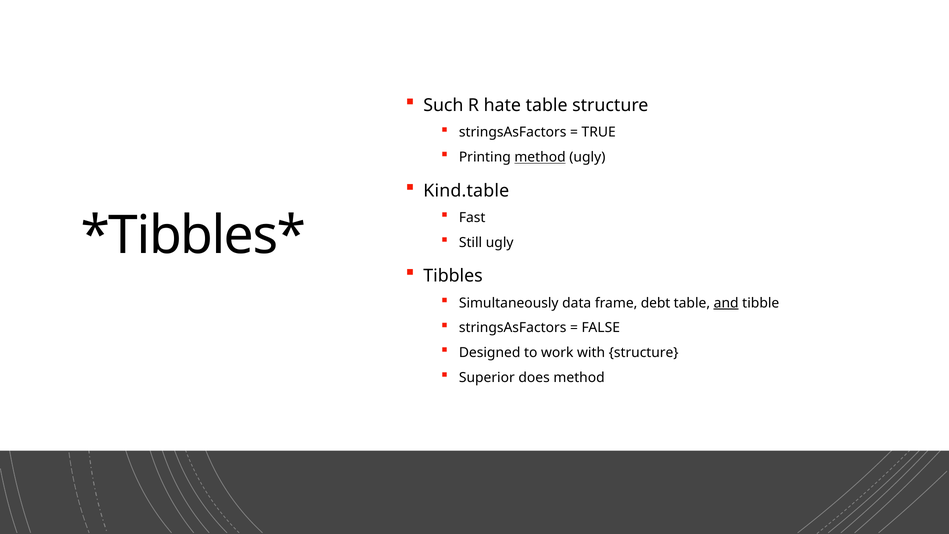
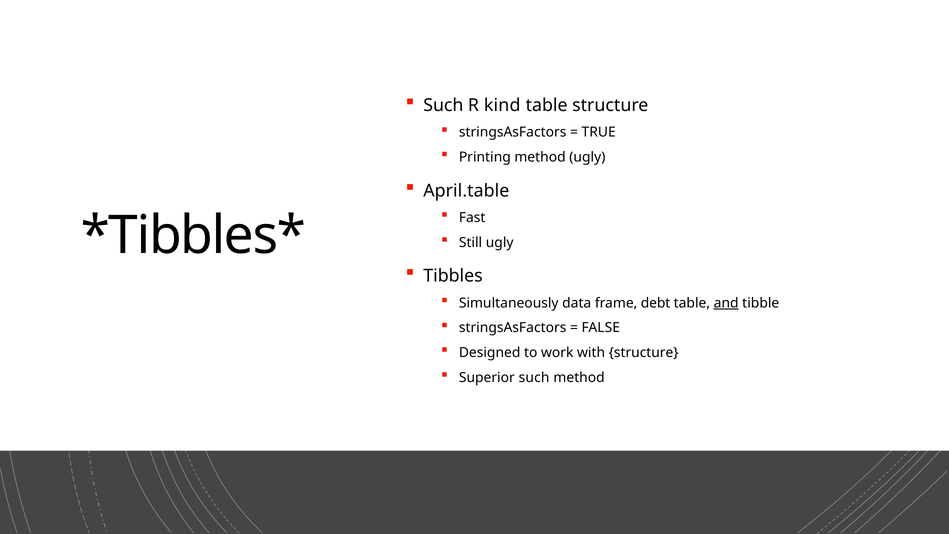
hate: hate -> kind
method at (540, 157) underline: present -> none
Kind.table: Kind.table -> April.table
Superior does: does -> such
